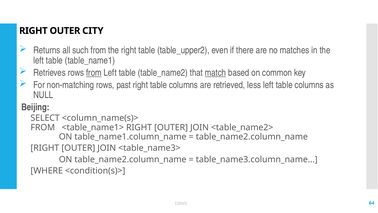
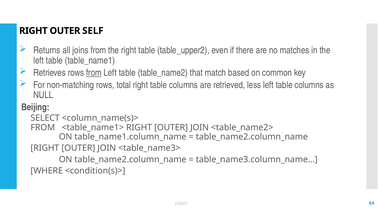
CITY: CITY -> SELF
such: such -> joins
match underline: present -> none
past: past -> total
